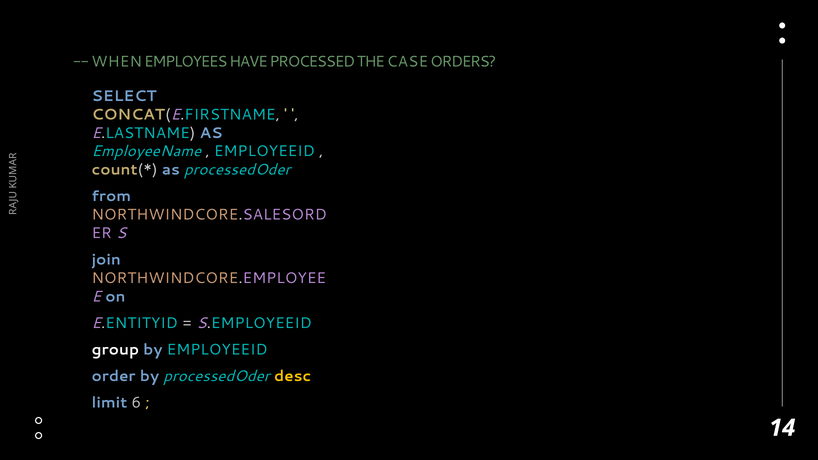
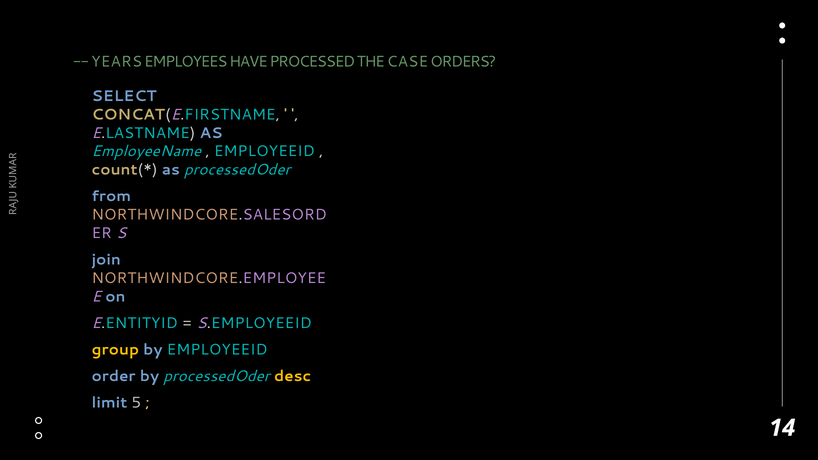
WHEN: WHEN -> YEARS
group colour: white -> yellow
6: 6 -> 5
